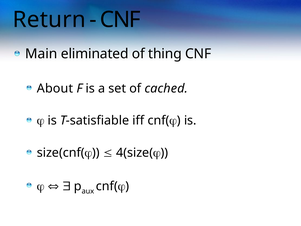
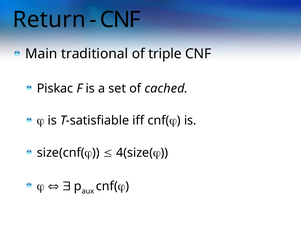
eliminated: eliminated -> traditional
thing: thing -> triple
About: About -> Piskac
